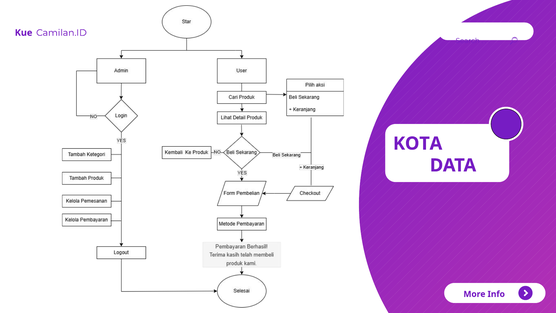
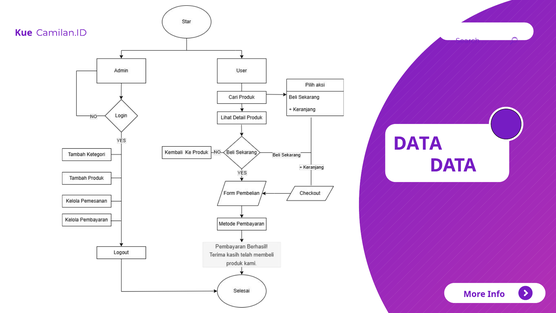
KOTA at (418, 143): KOTA -> DATA
